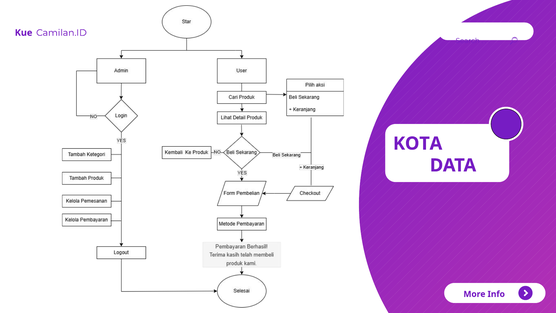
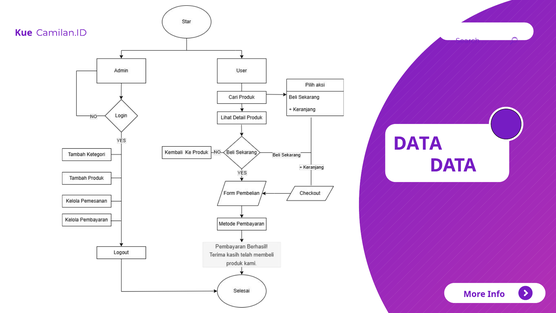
KOTA at (418, 143): KOTA -> DATA
